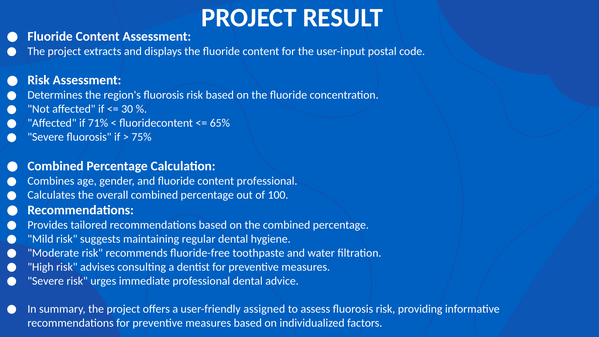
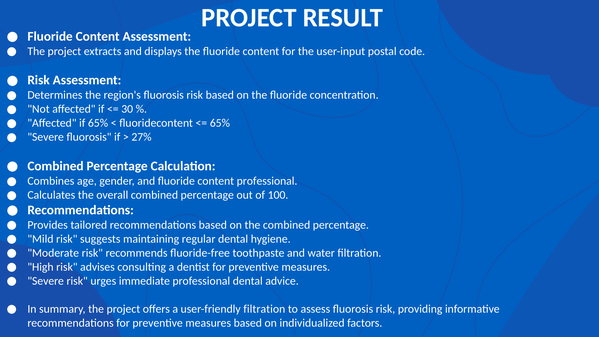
if 71%: 71% -> 65%
75%: 75% -> 27%
user-friendly assigned: assigned -> filtration
